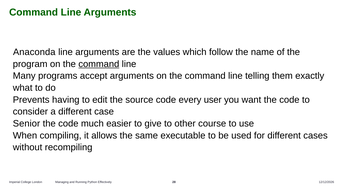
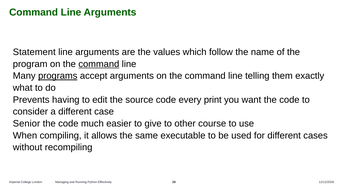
Anaconda: Anaconda -> Statement
programs underline: none -> present
user: user -> print
